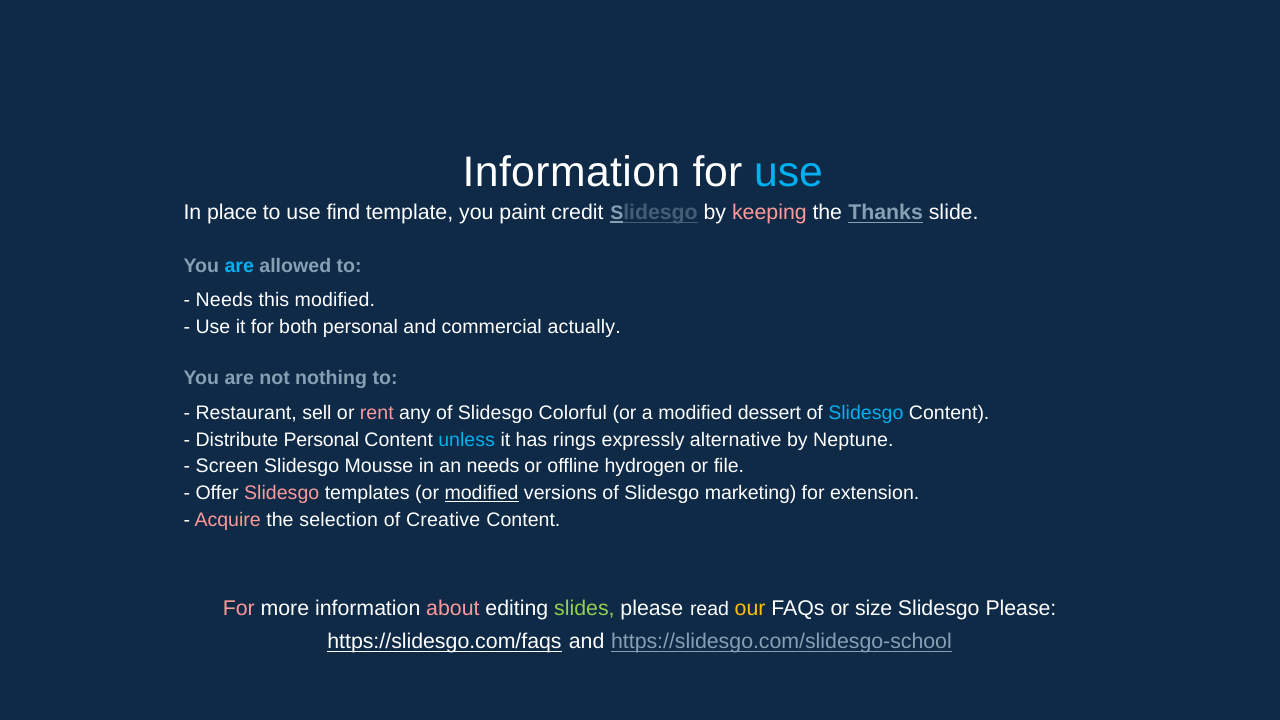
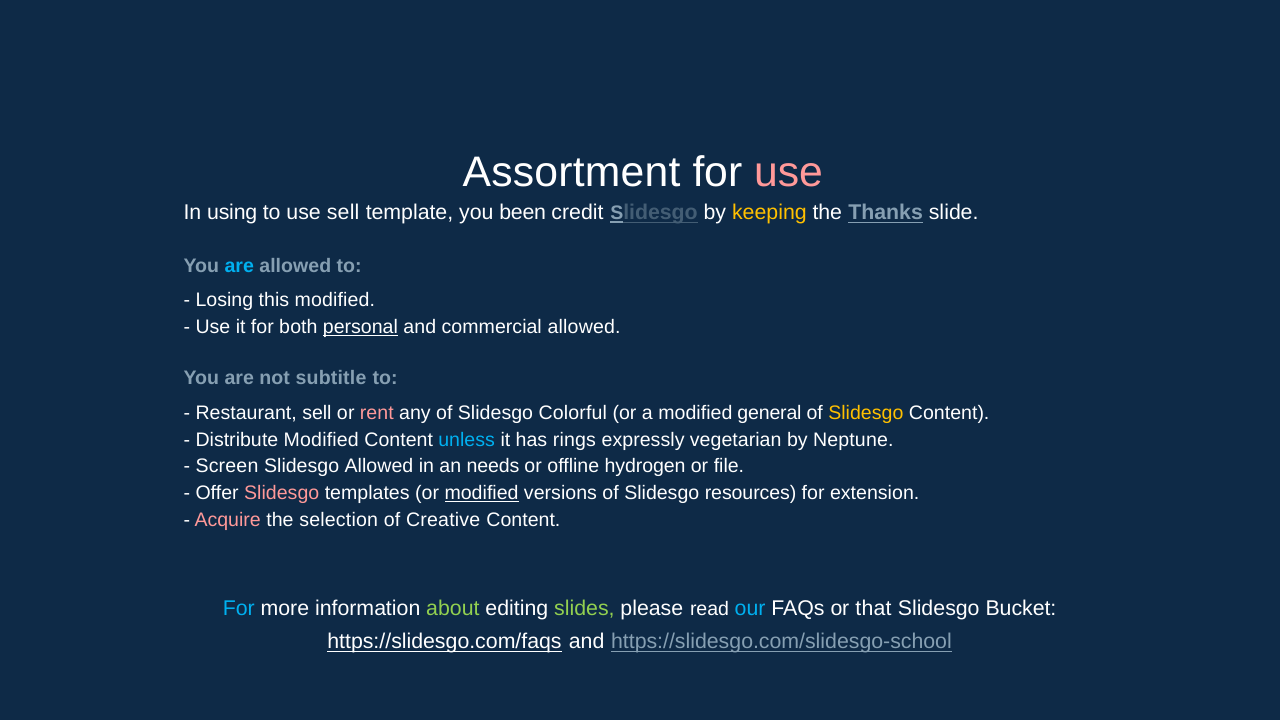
Information at (571, 172): Information -> Assortment
use at (789, 172) colour: light blue -> pink
place: place -> using
use find: find -> sell
paint: paint -> been
keeping colour: pink -> yellow
Needs at (224, 300): Needs -> Losing
personal at (360, 327) underline: none -> present
commercial actually: actually -> allowed
nothing: nothing -> subtitle
dessert: dessert -> general
Slidesgo at (866, 413) colour: light blue -> yellow
Distribute Personal: Personal -> Modified
alternative: alternative -> vegetarian
Slidesgo Mousse: Mousse -> Allowed
marketing: marketing -> resources
For at (239, 608) colour: pink -> light blue
about colour: pink -> light green
our colour: yellow -> light blue
size: size -> that
Slidesgo Please: Please -> Bucket
